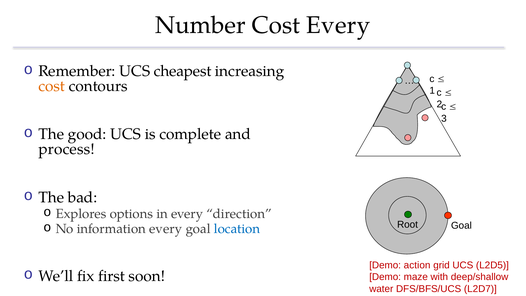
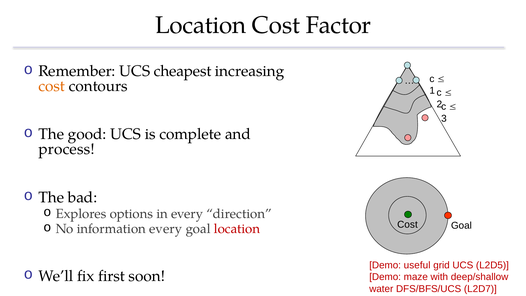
Number at (200, 25): Number -> Location
Cost Every: Every -> Factor
Root at (408, 225): Root -> Cost
location at (237, 229) colour: blue -> red
action: action -> useful
